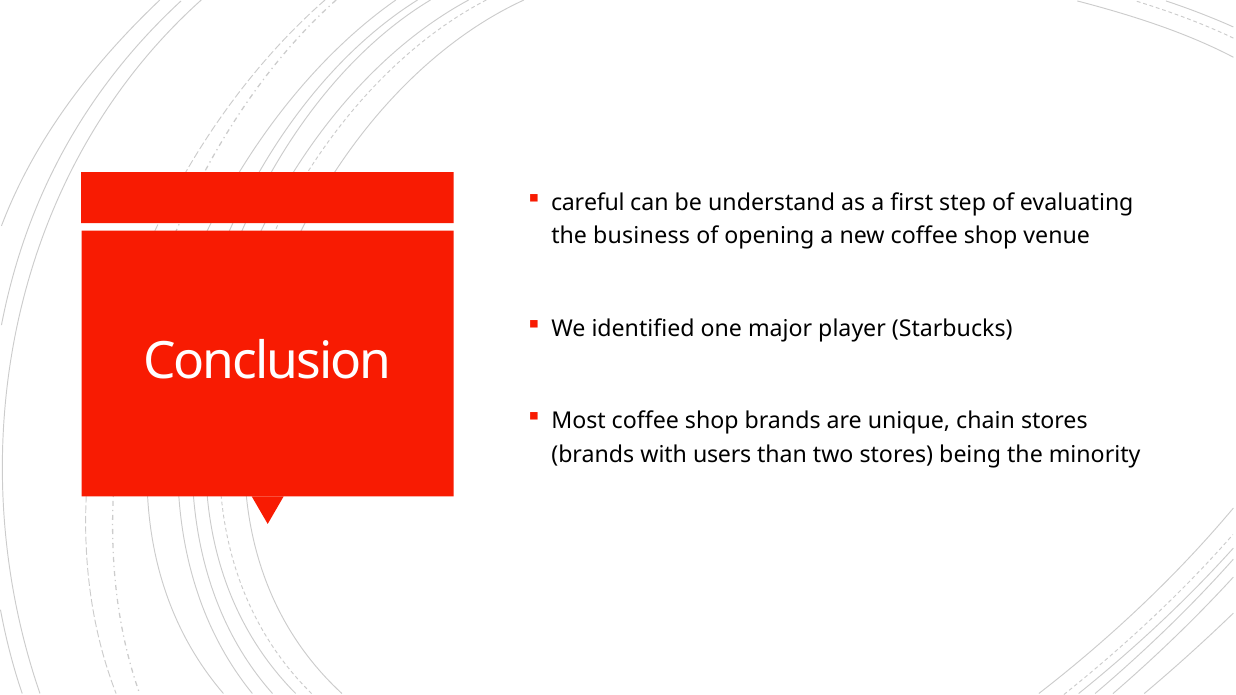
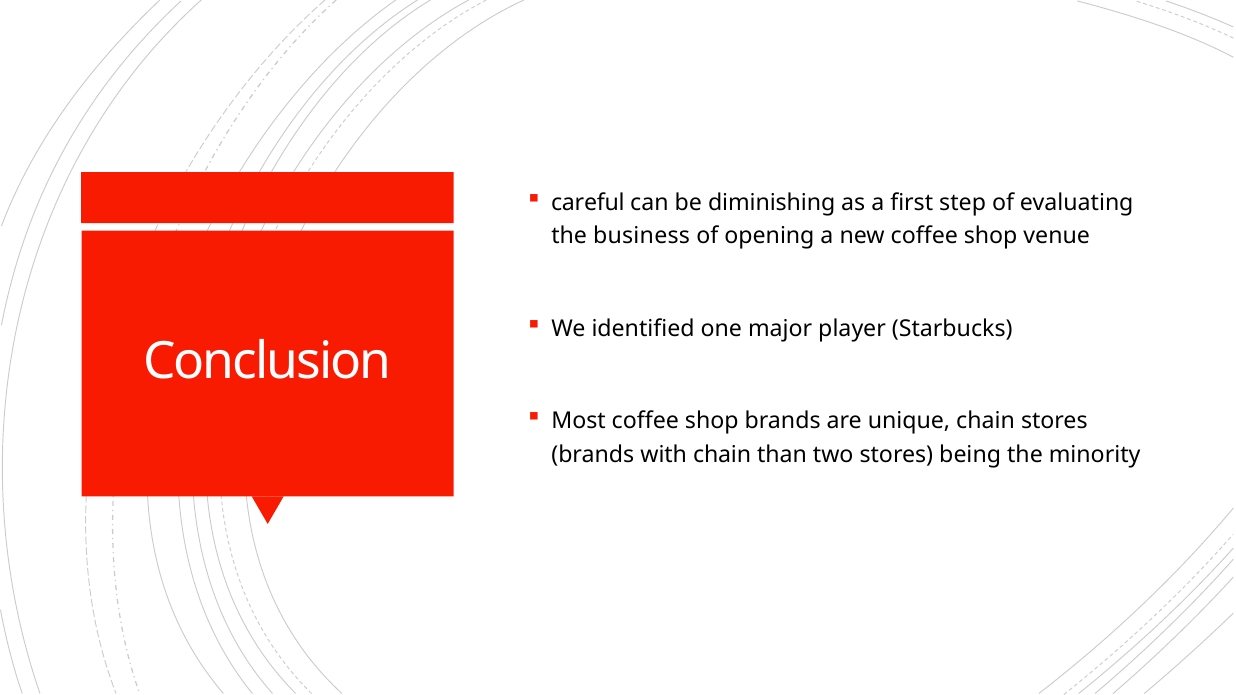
understand: understand -> diminishing
with users: users -> chain
